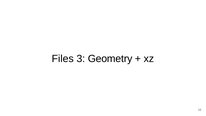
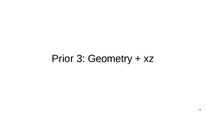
Files: Files -> Prior
